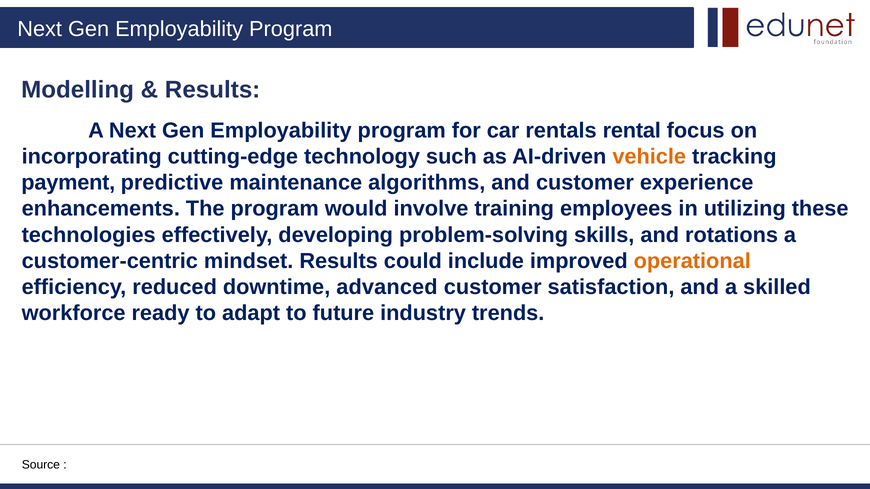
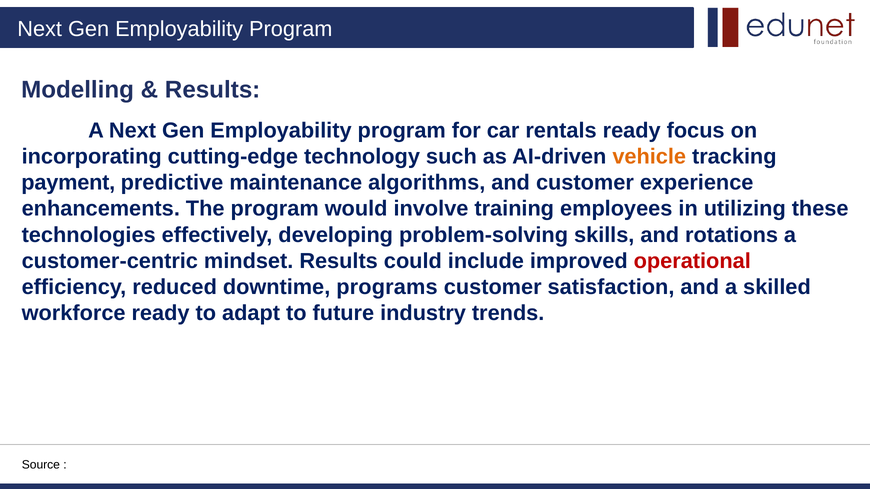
rentals rental: rental -> ready
operational colour: orange -> red
advanced: advanced -> programs
